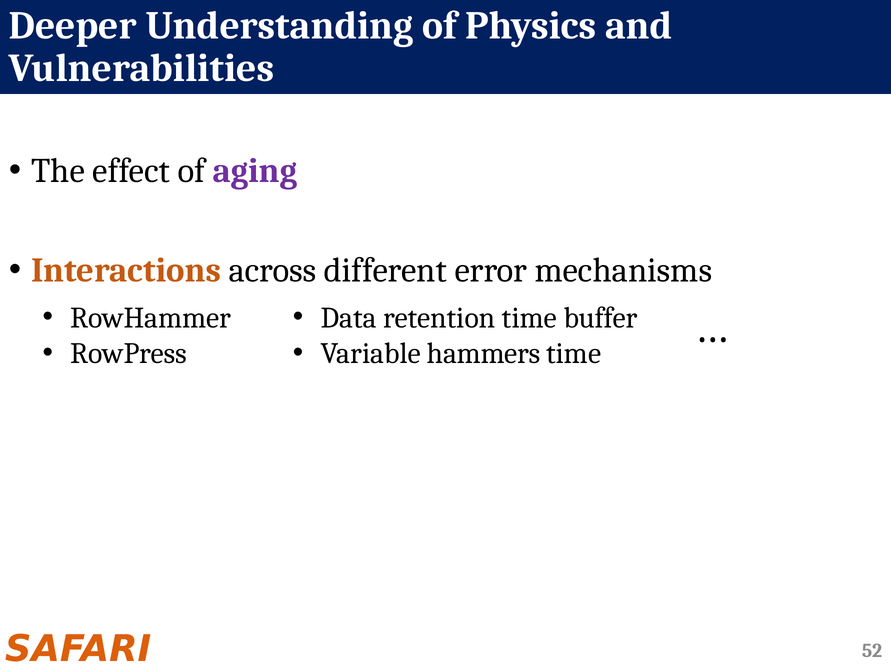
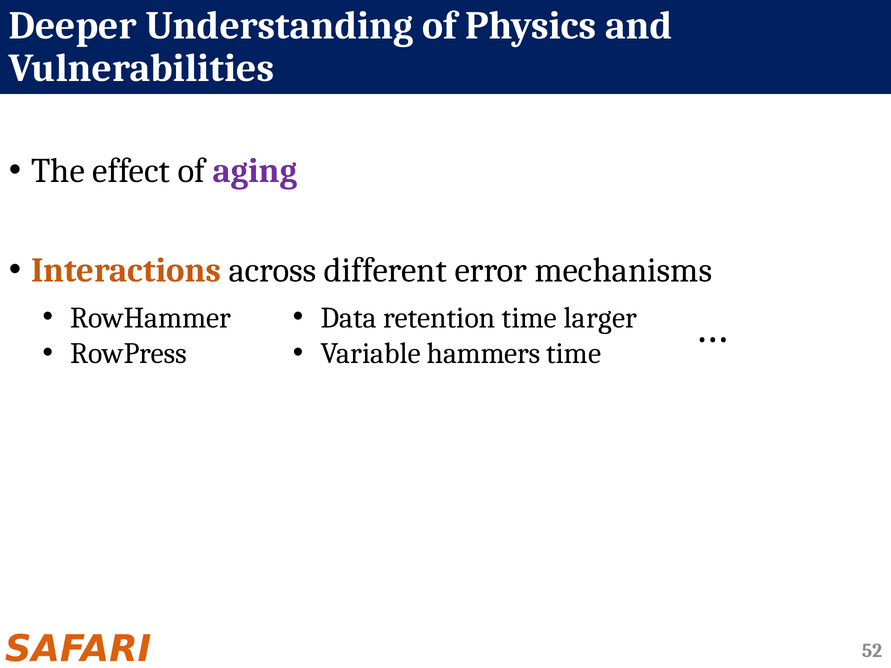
buffer: buffer -> larger
